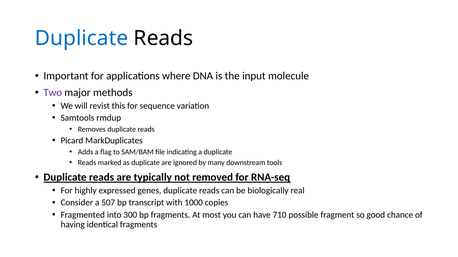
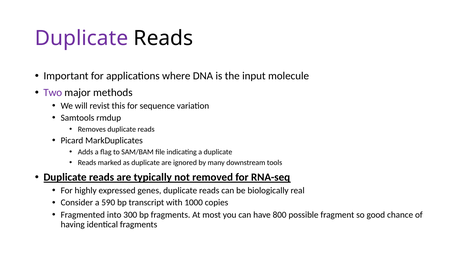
Duplicate at (82, 38) colour: blue -> purple
507: 507 -> 590
710: 710 -> 800
